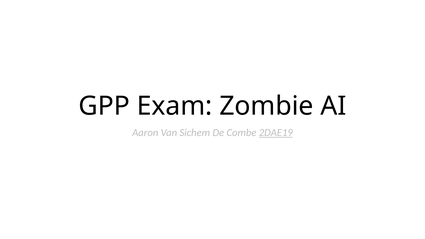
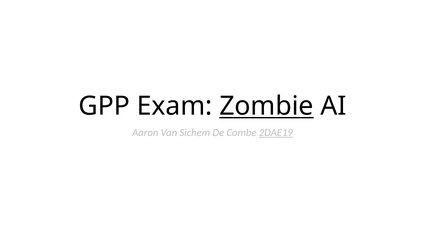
Zombie underline: none -> present
